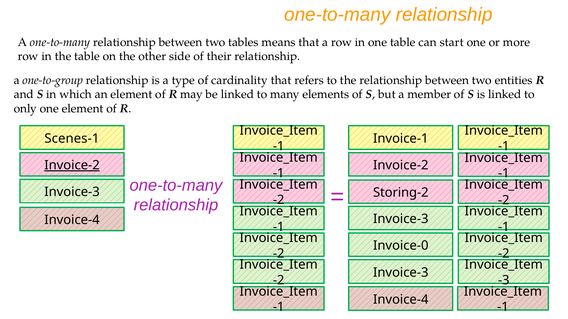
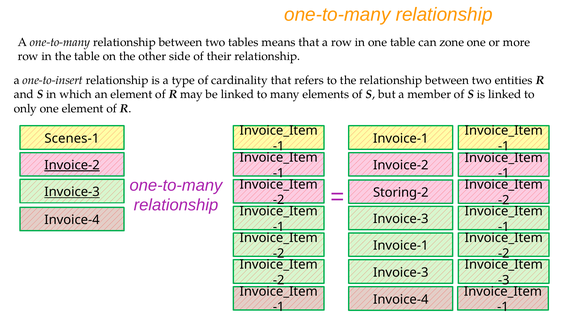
start: start -> zone
one-to-group: one-to-group -> one-to-insert
Invoice-3 at (72, 192) underline: none -> present
Invoice-0 at (401, 246): Invoice-0 -> Invoice-1
